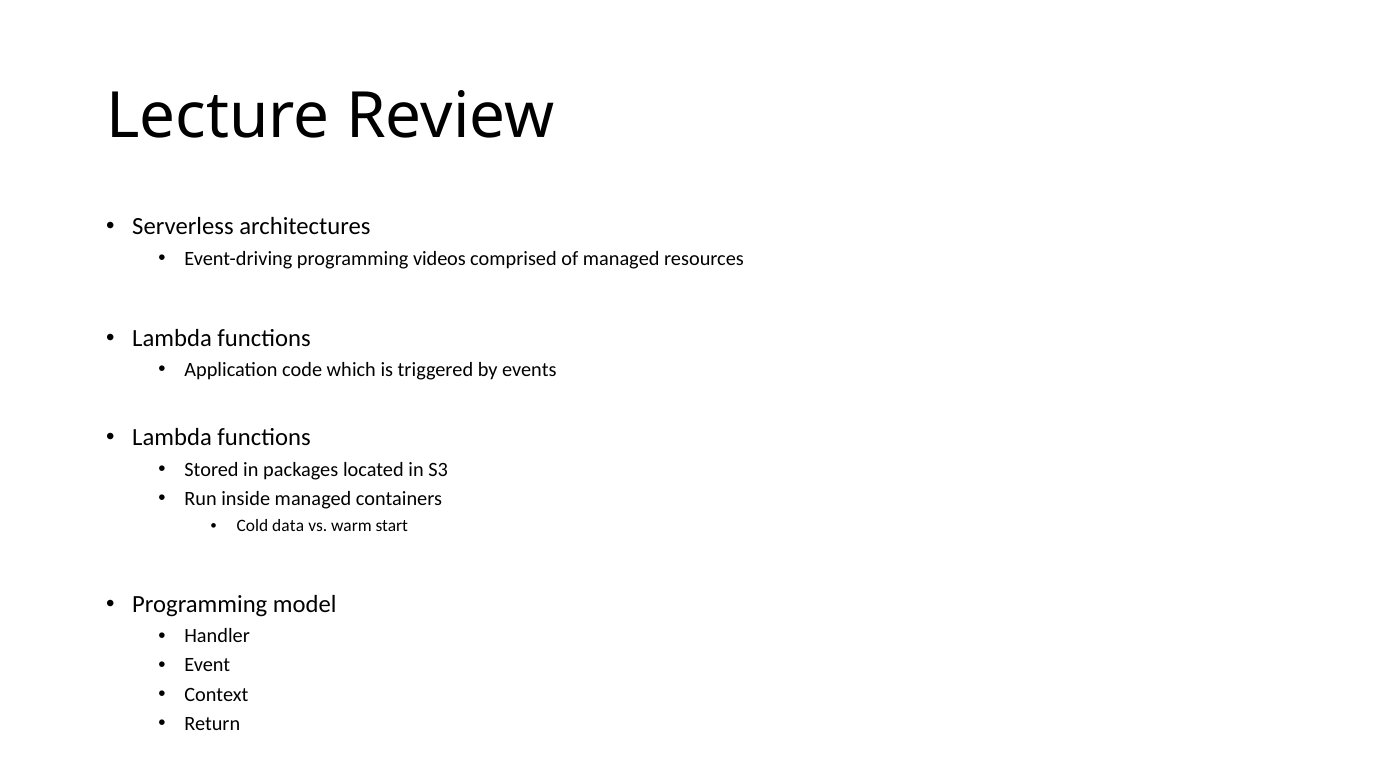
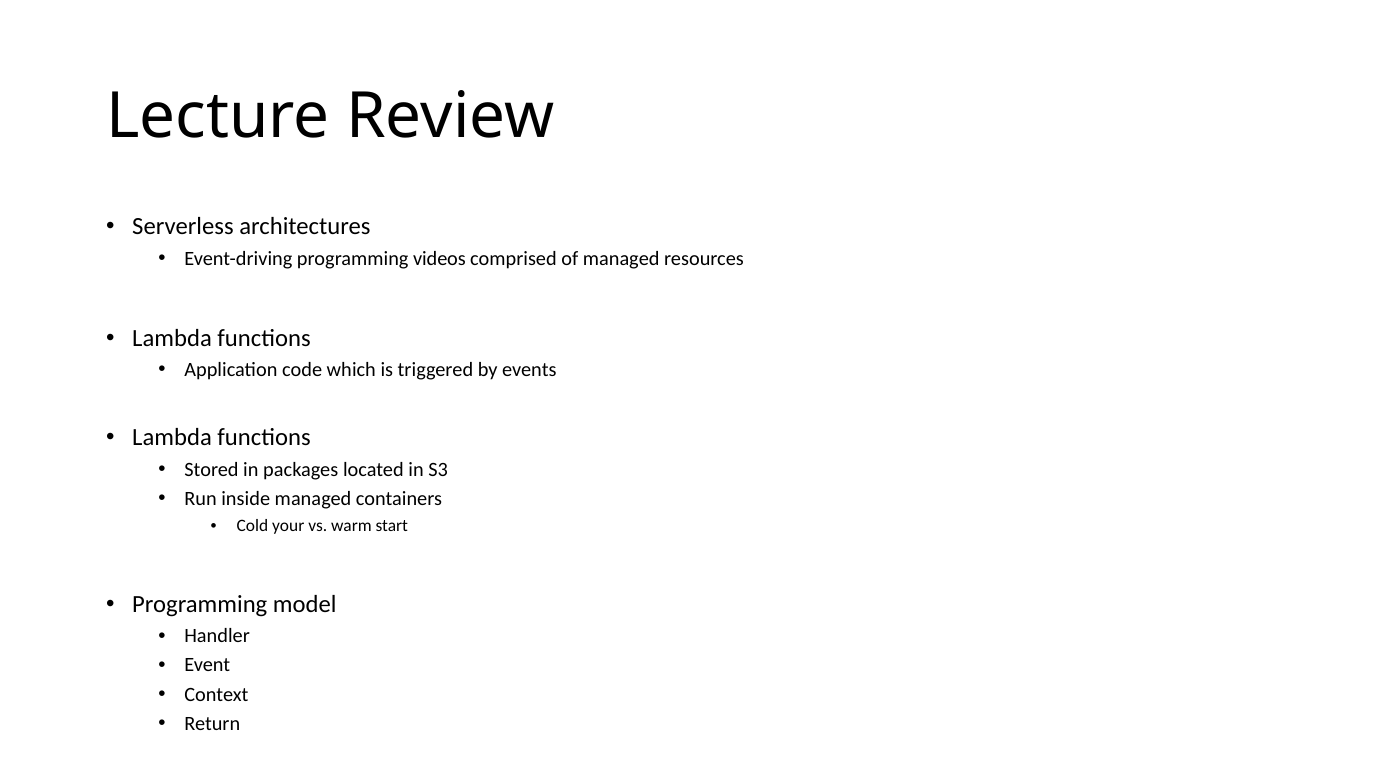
data: data -> your
